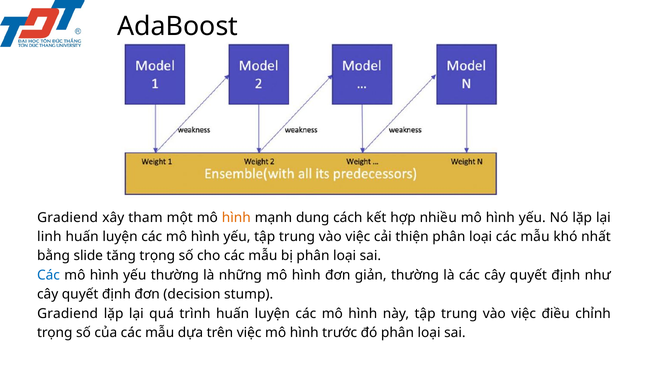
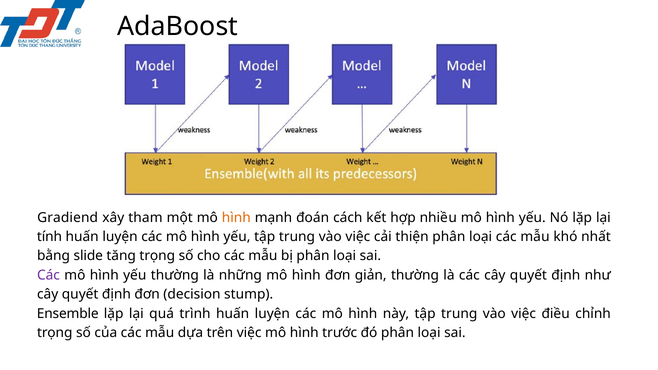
dụng: dụng -> đoán
linh: linh -> tính
Các at (48, 275) colour: blue -> purple
Gradiend at (68, 314): Gradiend -> Ensemble
